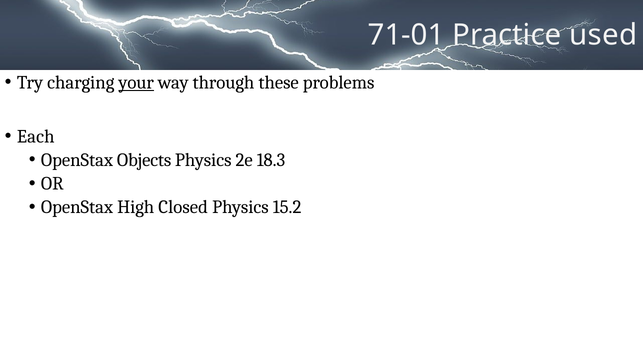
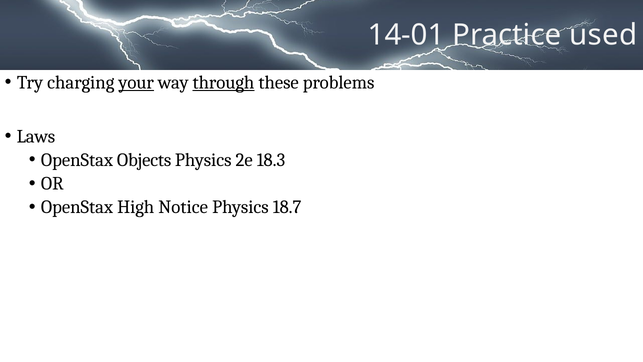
71-01: 71-01 -> 14-01
through underline: none -> present
Each: Each -> Laws
Closed: Closed -> Notice
15.2: 15.2 -> 18.7
